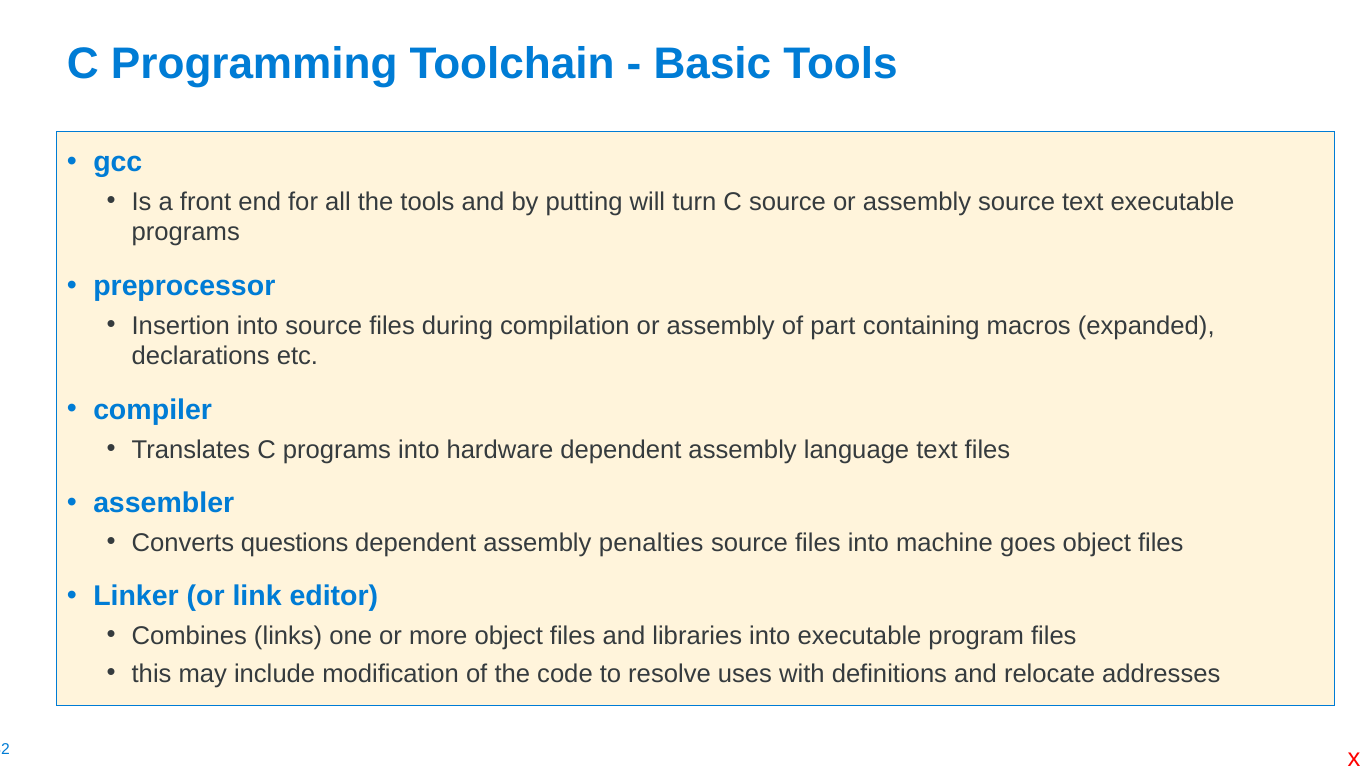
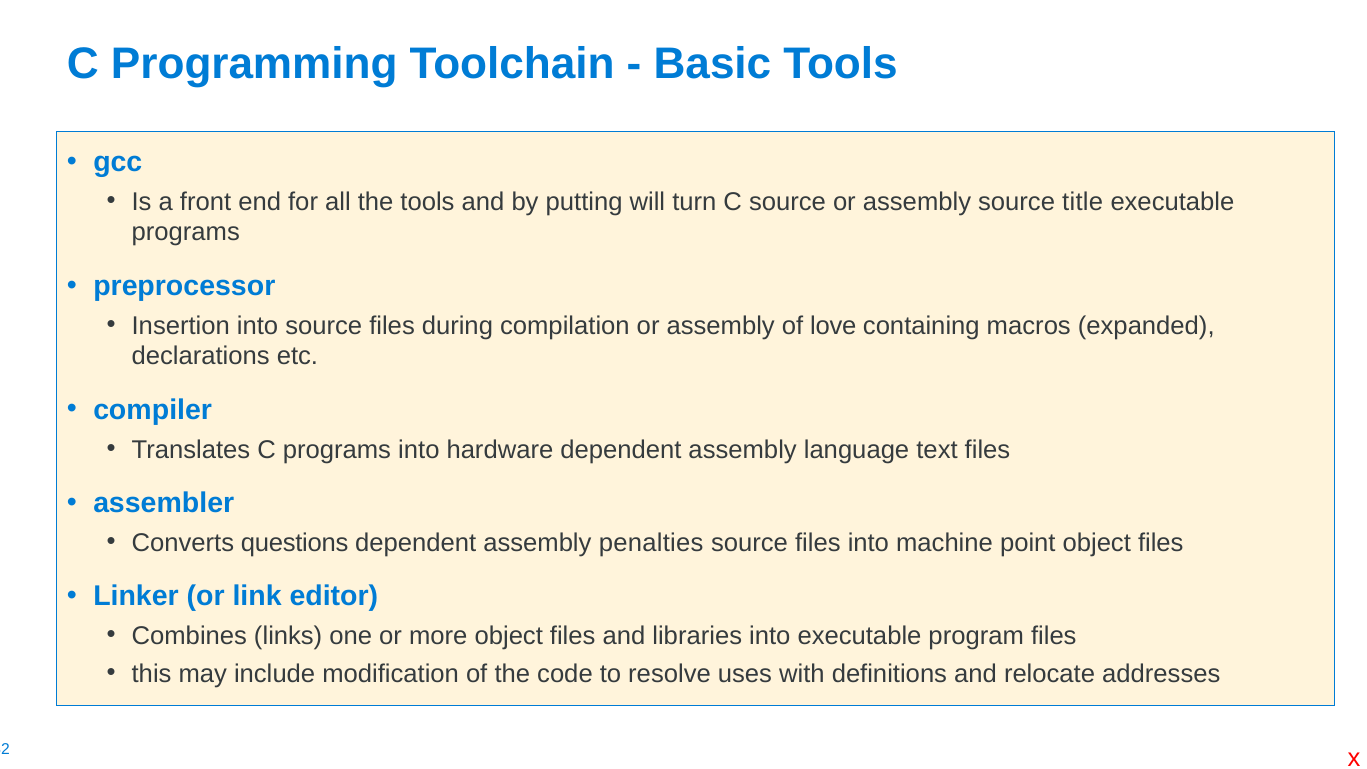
source text: text -> title
part: part -> love
goes: goes -> point
